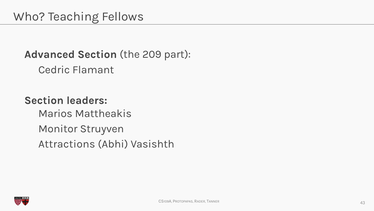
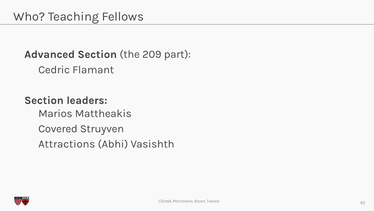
Monitor: Monitor -> Covered
